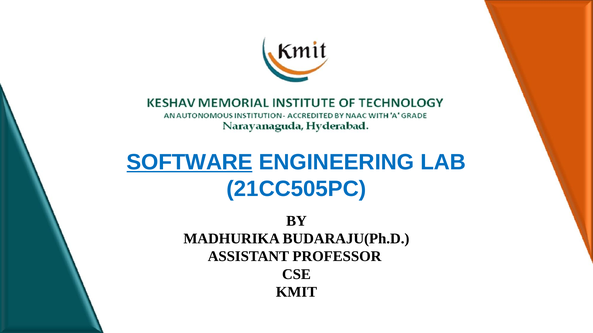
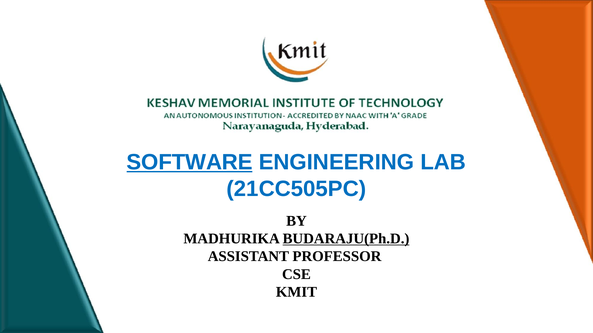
BUDARAJU(Ph.D underline: none -> present
